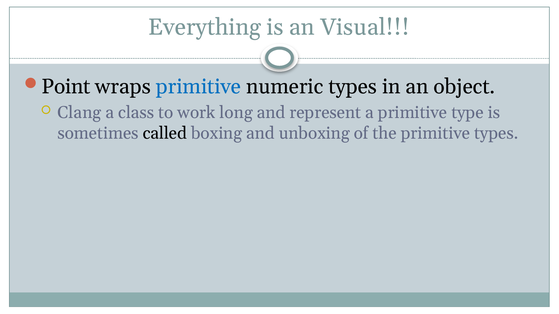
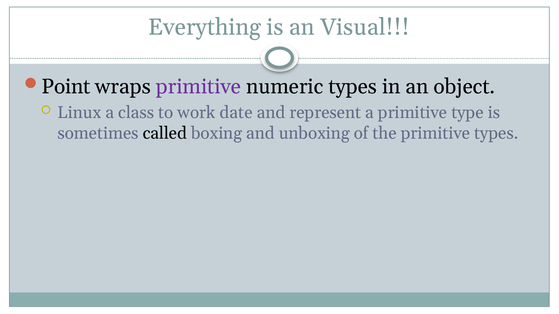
primitive at (198, 87) colour: blue -> purple
Clang: Clang -> Linux
long: long -> date
